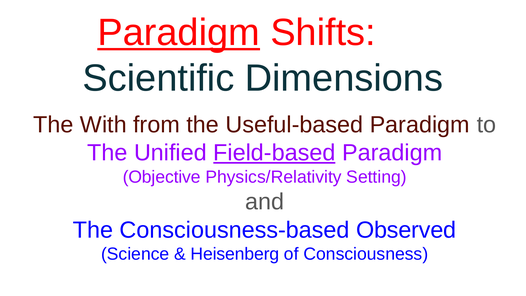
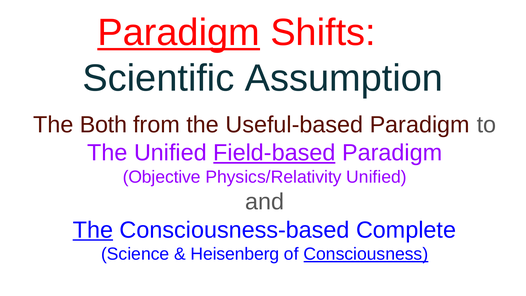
Dimensions: Dimensions -> Assumption
With: With -> Both
Physics/Relativity Setting: Setting -> Unified
The at (93, 230) underline: none -> present
Observed: Observed -> Complete
Consciousness underline: none -> present
